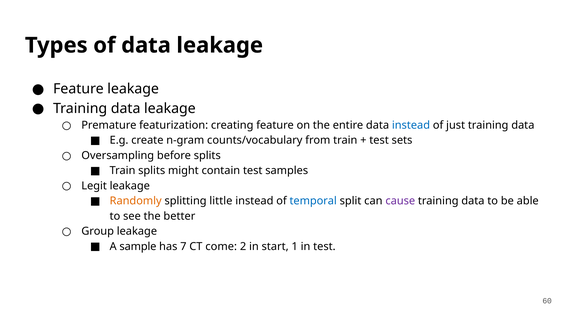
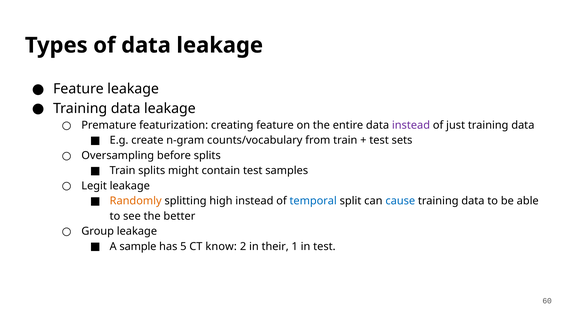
instead at (411, 125) colour: blue -> purple
little: little -> high
cause colour: purple -> blue
7: 7 -> 5
come: come -> know
start: start -> their
